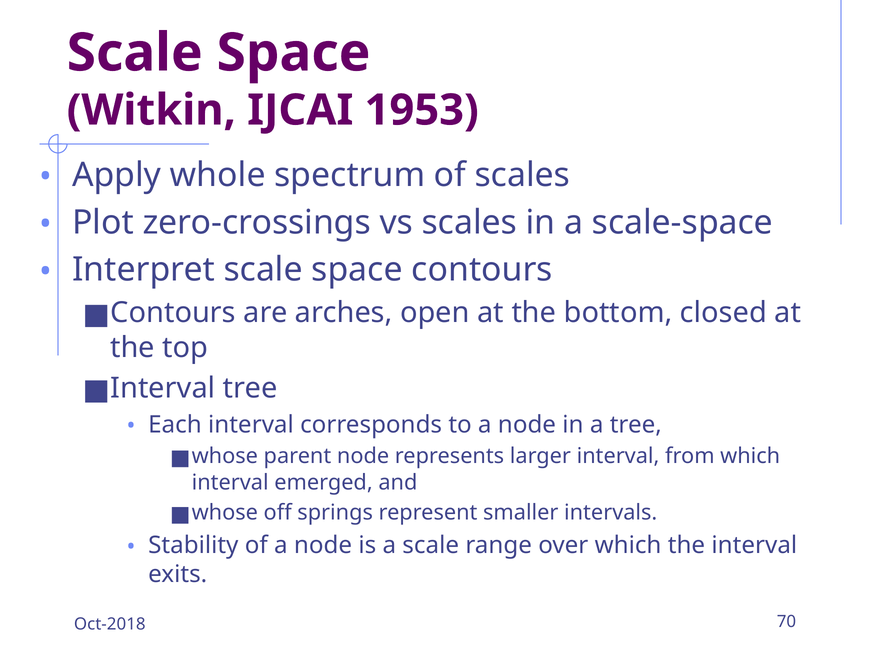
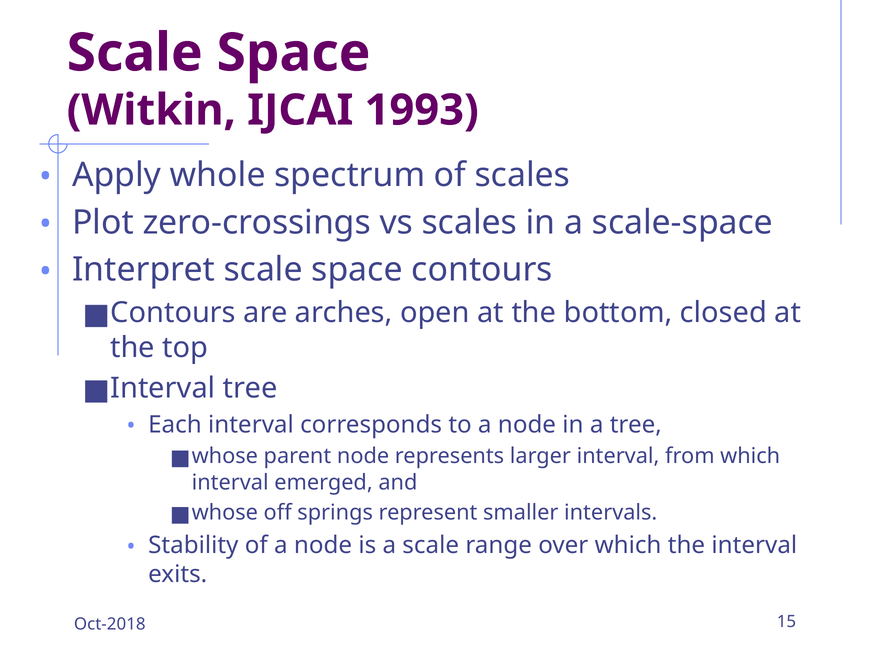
1953: 1953 -> 1993
70: 70 -> 15
